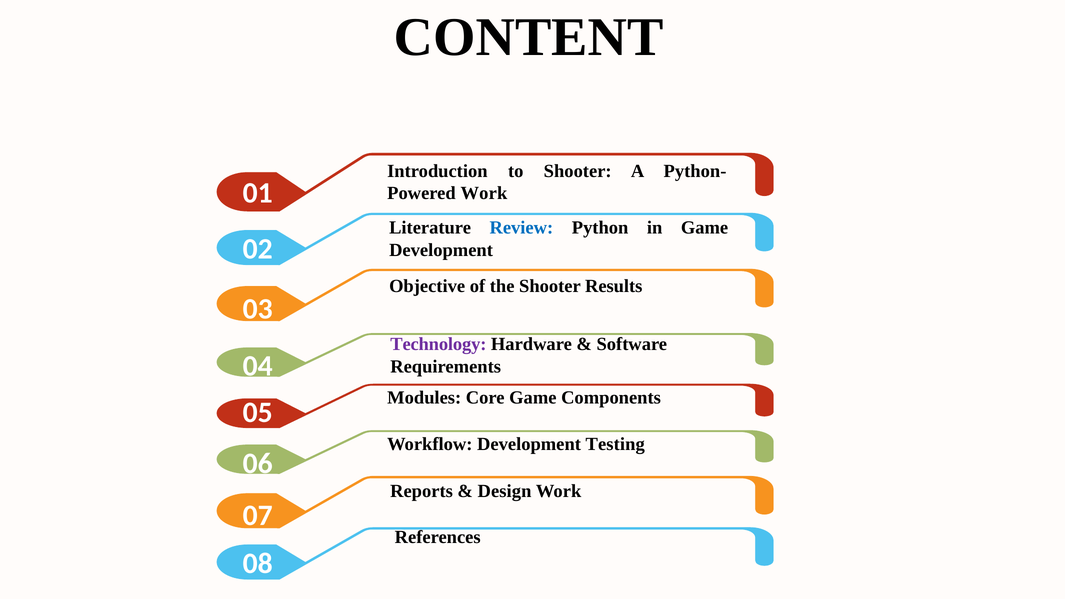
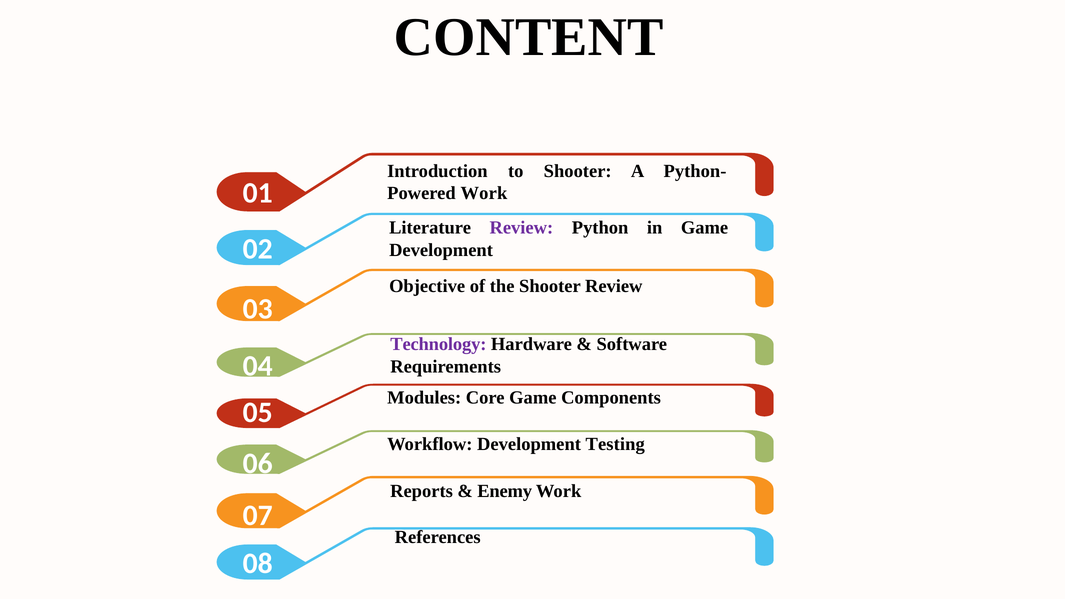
Review at (521, 228) colour: blue -> purple
Shooter Results: Results -> Review
Design: Design -> Enemy
